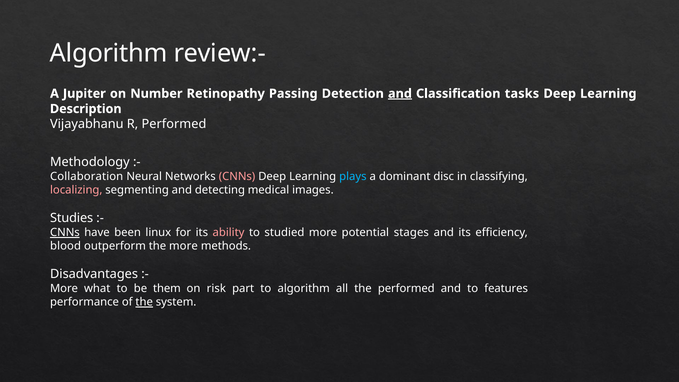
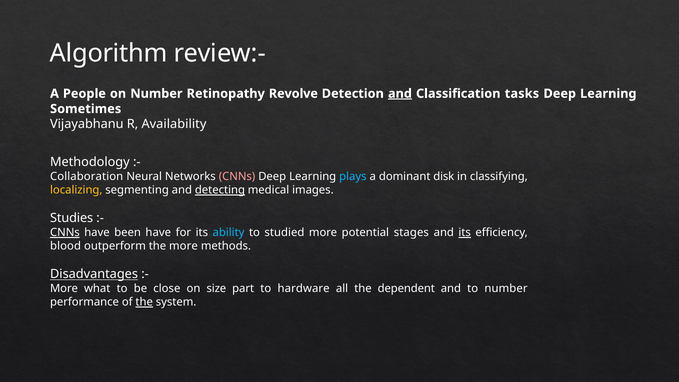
Jupiter: Jupiter -> People
Passing: Passing -> Revolve
Description: Description -> Sometimes
R Performed: Performed -> Availability
disc: disc -> disk
localizing colour: pink -> yellow
detecting underline: none -> present
been linux: linux -> have
ability colour: pink -> light blue
its at (465, 233) underline: none -> present
Disadvantages underline: none -> present
them: them -> close
risk: risk -> size
to algorithm: algorithm -> hardware
the performed: performed -> dependent
to features: features -> number
